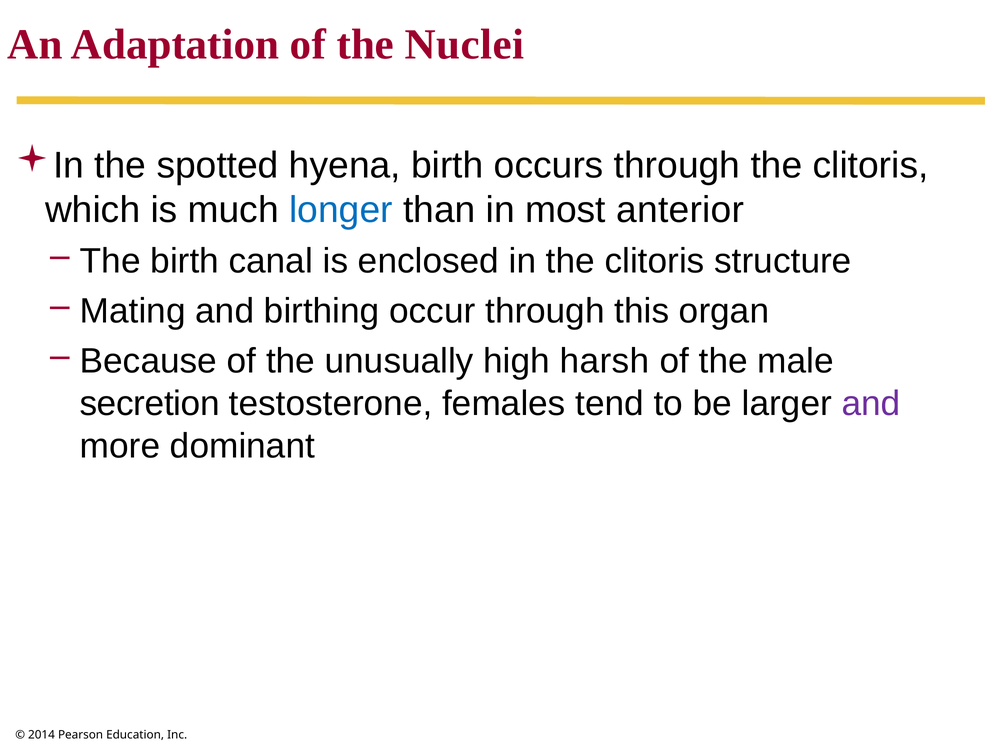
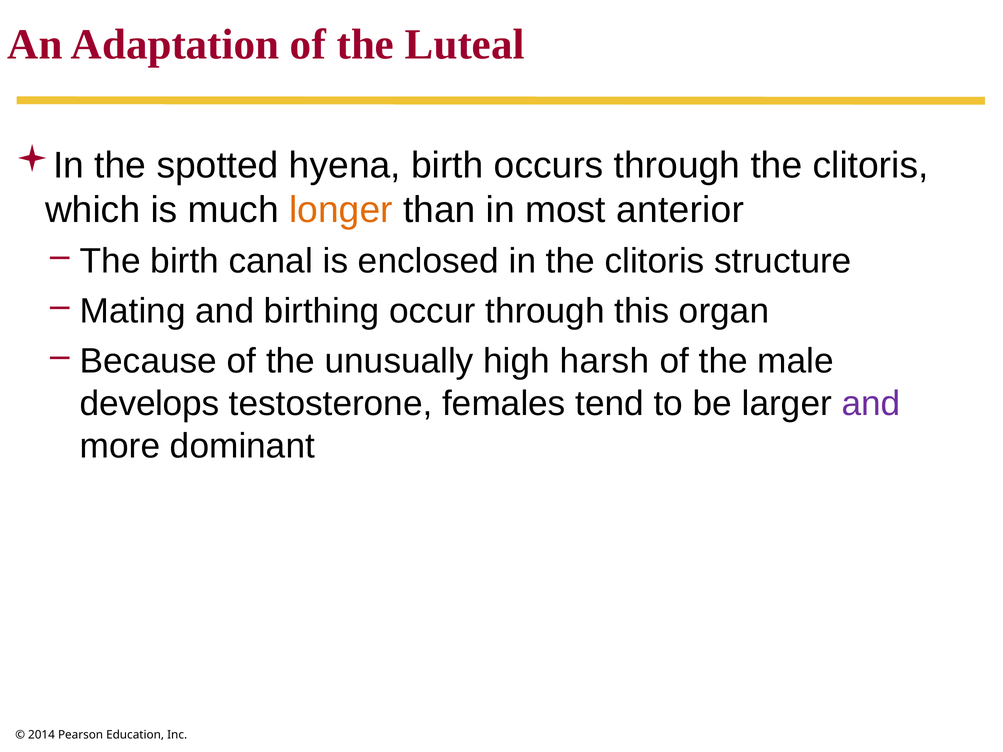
Nuclei: Nuclei -> Luteal
longer colour: blue -> orange
secretion: secretion -> develops
